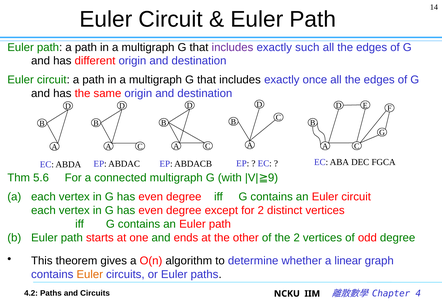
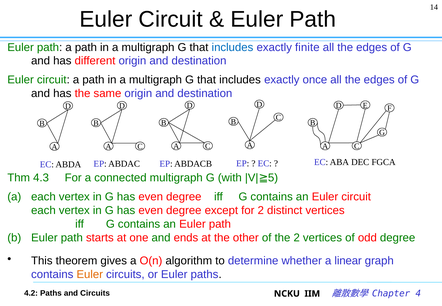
includes at (232, 47) colour: purple -> blue
such: such -> finite
5.6: 5.6 -> 4.3
9: 9 -> 5
